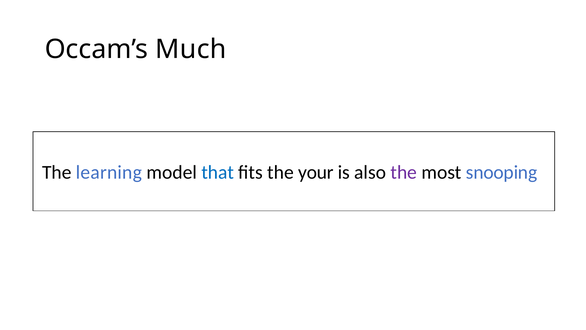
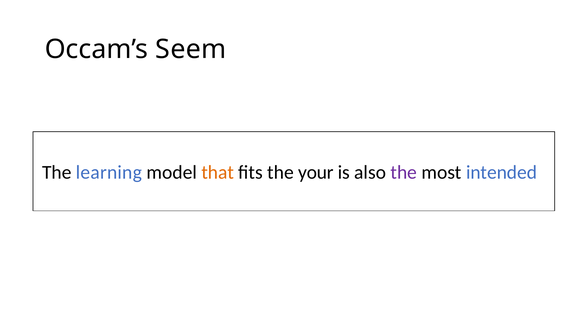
Much: Much -> Seem
that colour: blue -> orange
snooping: snooping -> intended
